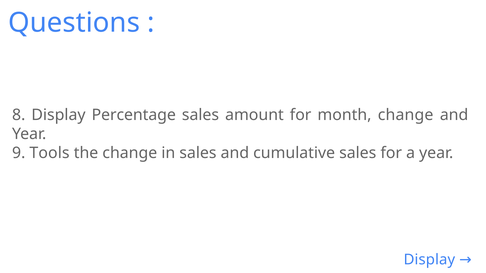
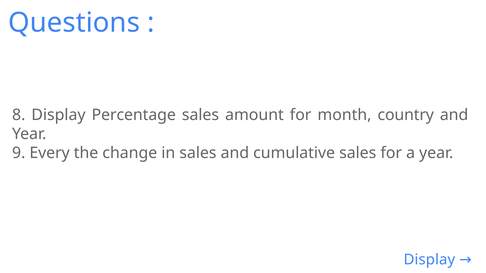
month change: change -> country
Tools: Tools -> Every
